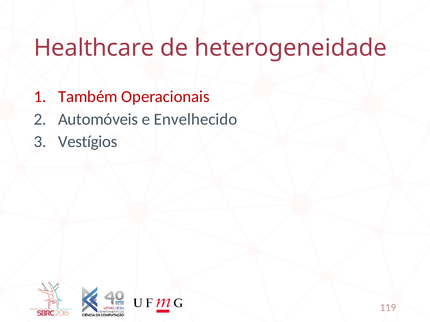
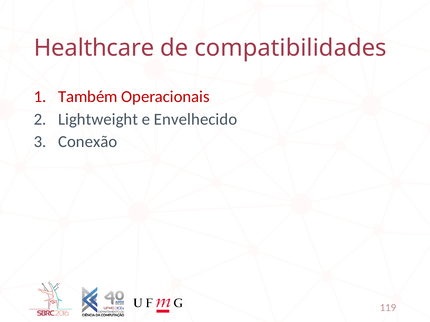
heterogeneidade: heterogeneidade -> compatibilidades
Automóveis: Automóveis -> Lightweight
Vestígios: Vestígios -> Conexão
